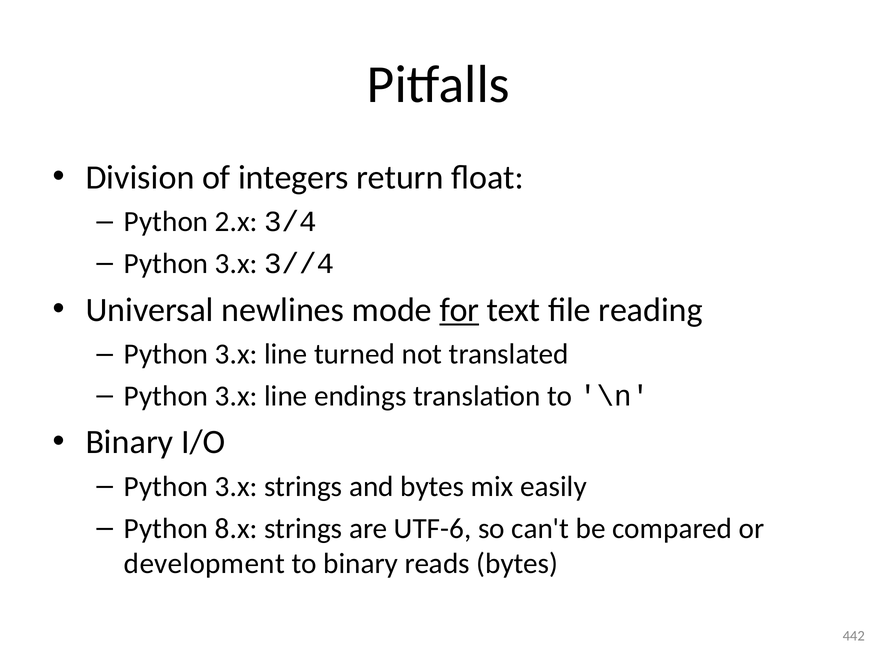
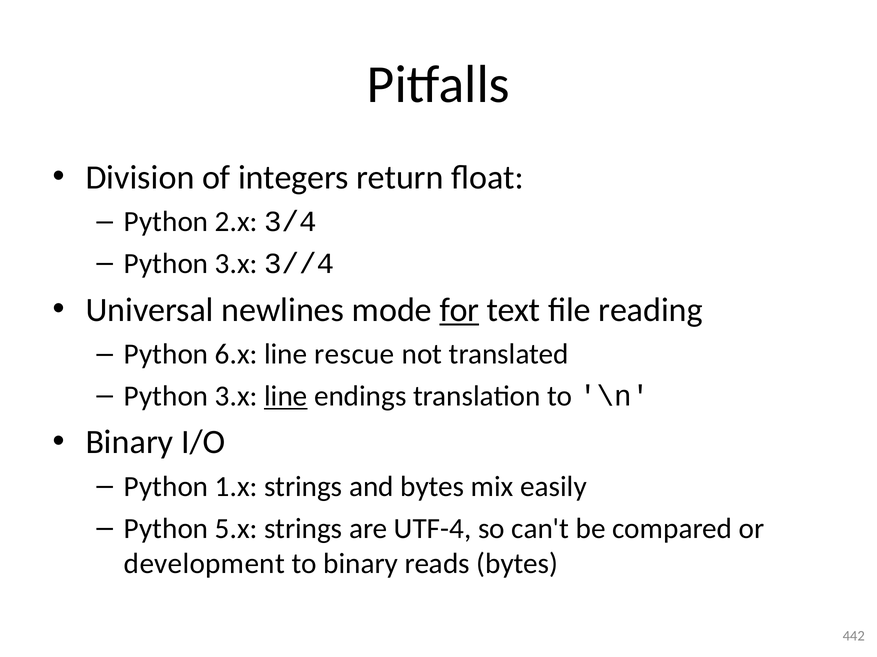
3.x at (236, 355): 3.x -> 6.x
turned: turned -> rescue
line at (286, 397) underline: none -> present
3.x at (236, 487): 3.x -> 1.x
8.x: 8.x -> 5.x
UTF-6: UTF-6 -> UTF-4
